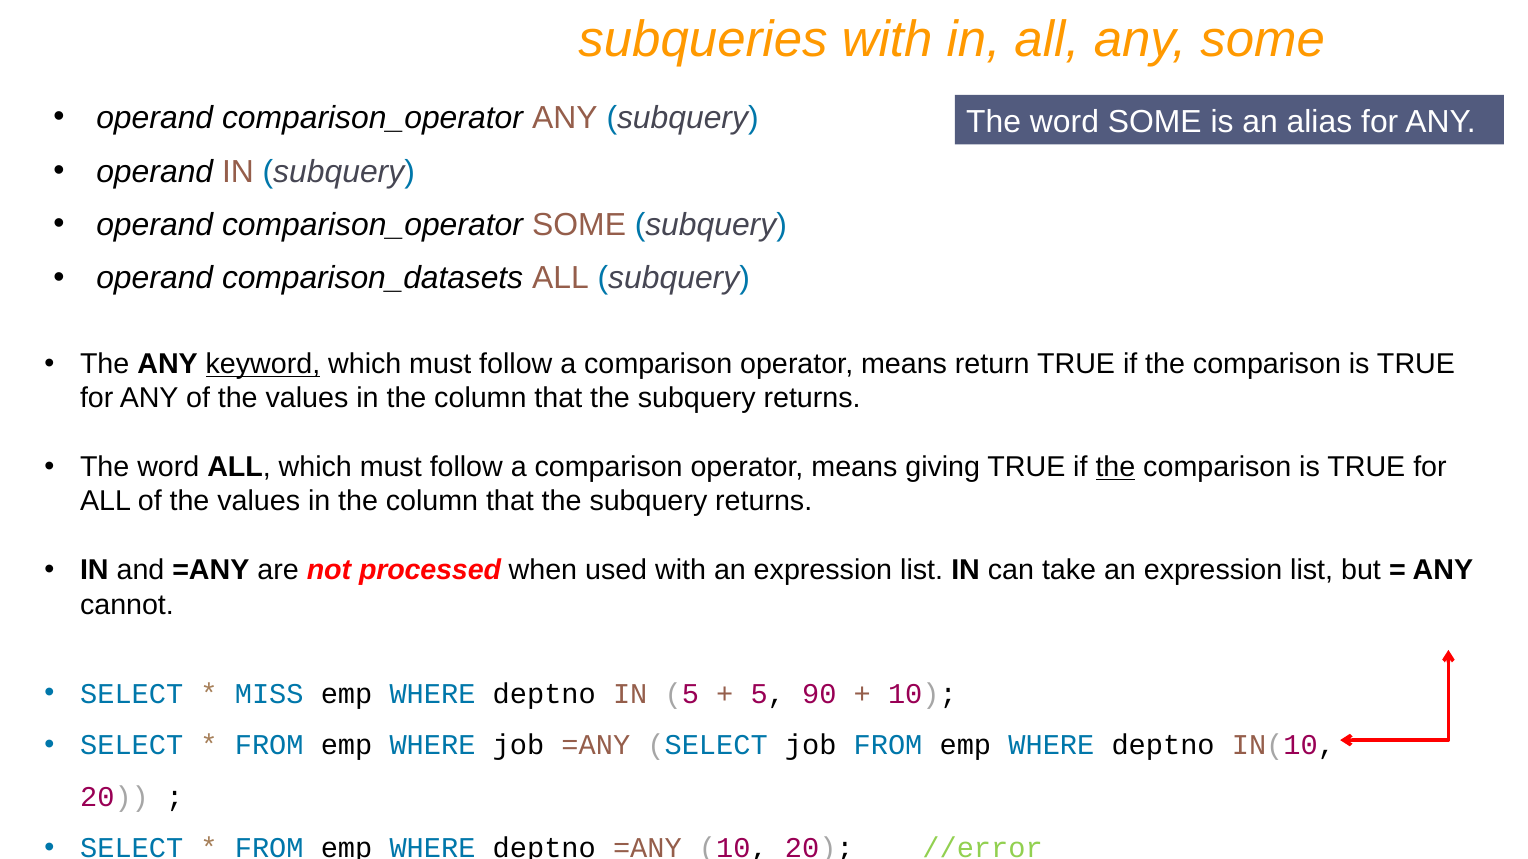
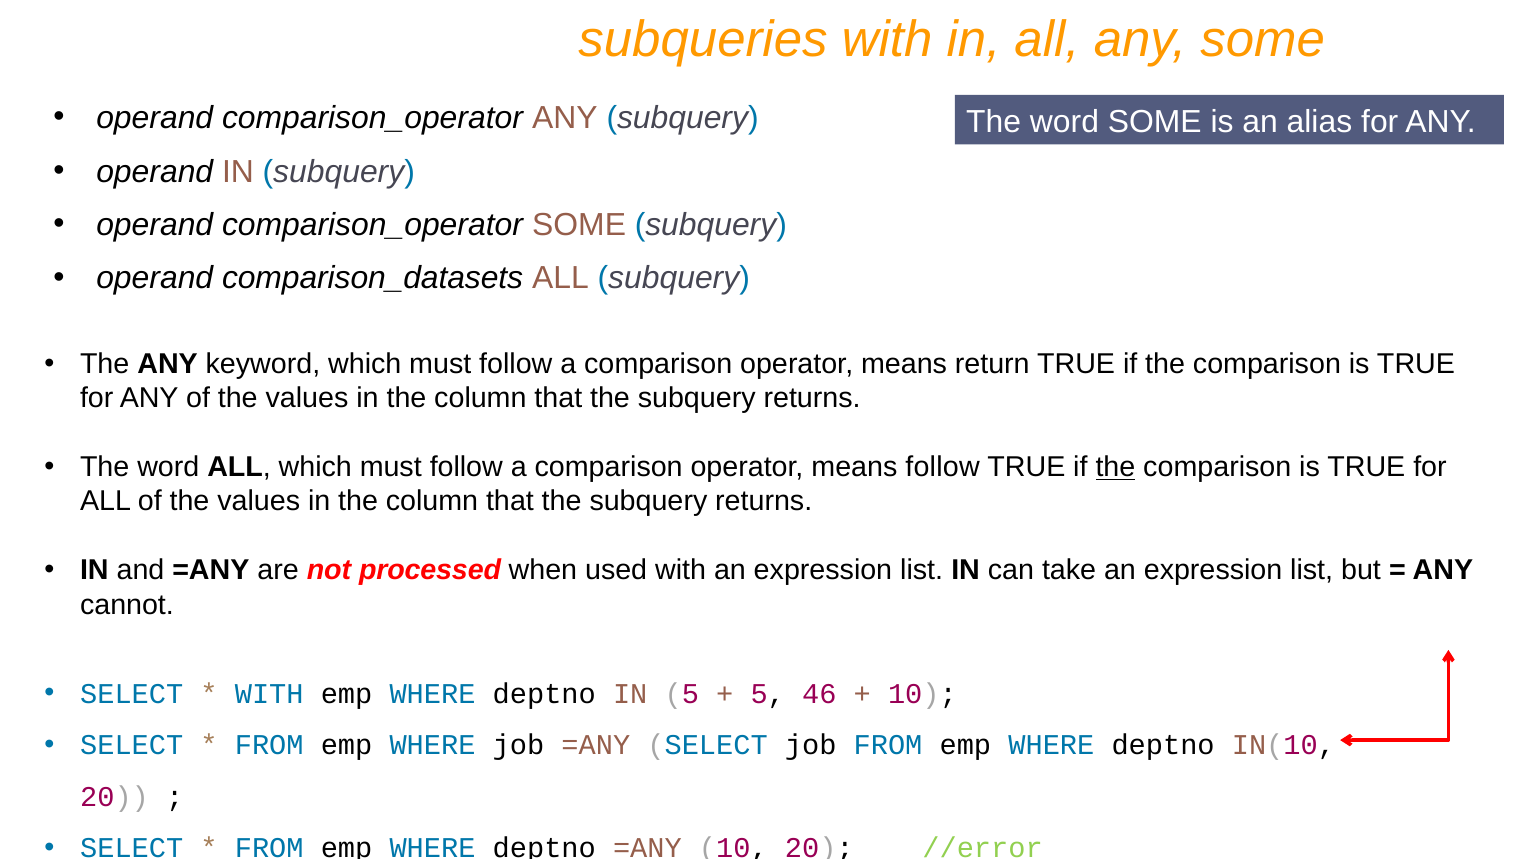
keyword underline: present -> none
means giving: giving -> follow
MISS at (269, 694): MISS -> WITH
90: 90 -> 46
